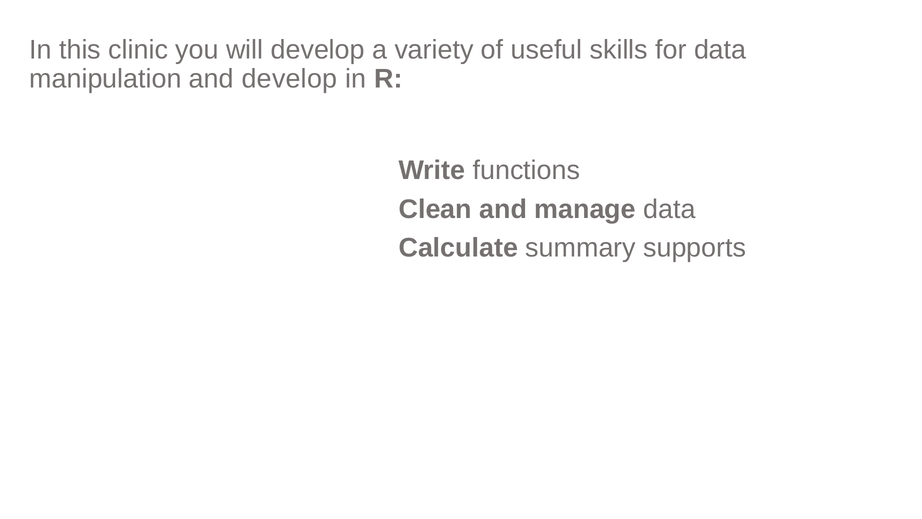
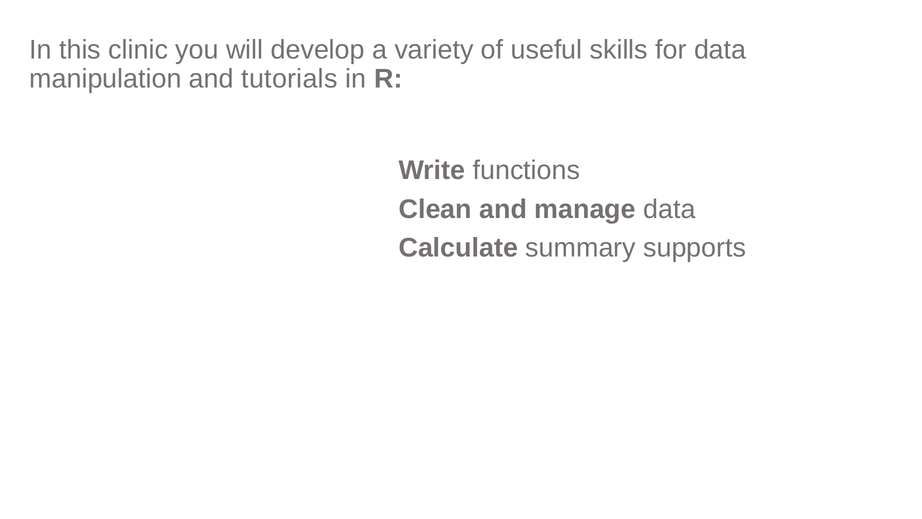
and develop: develop -> tutorials
